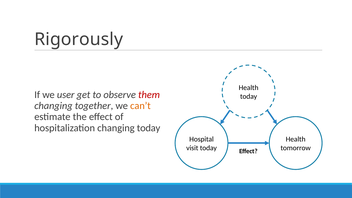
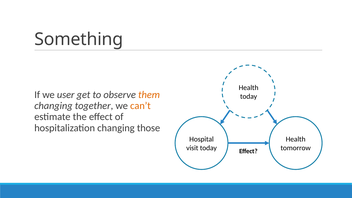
Rigorously: Rigorously -> Something
them colour: red -> orange
changing today: today -> those
